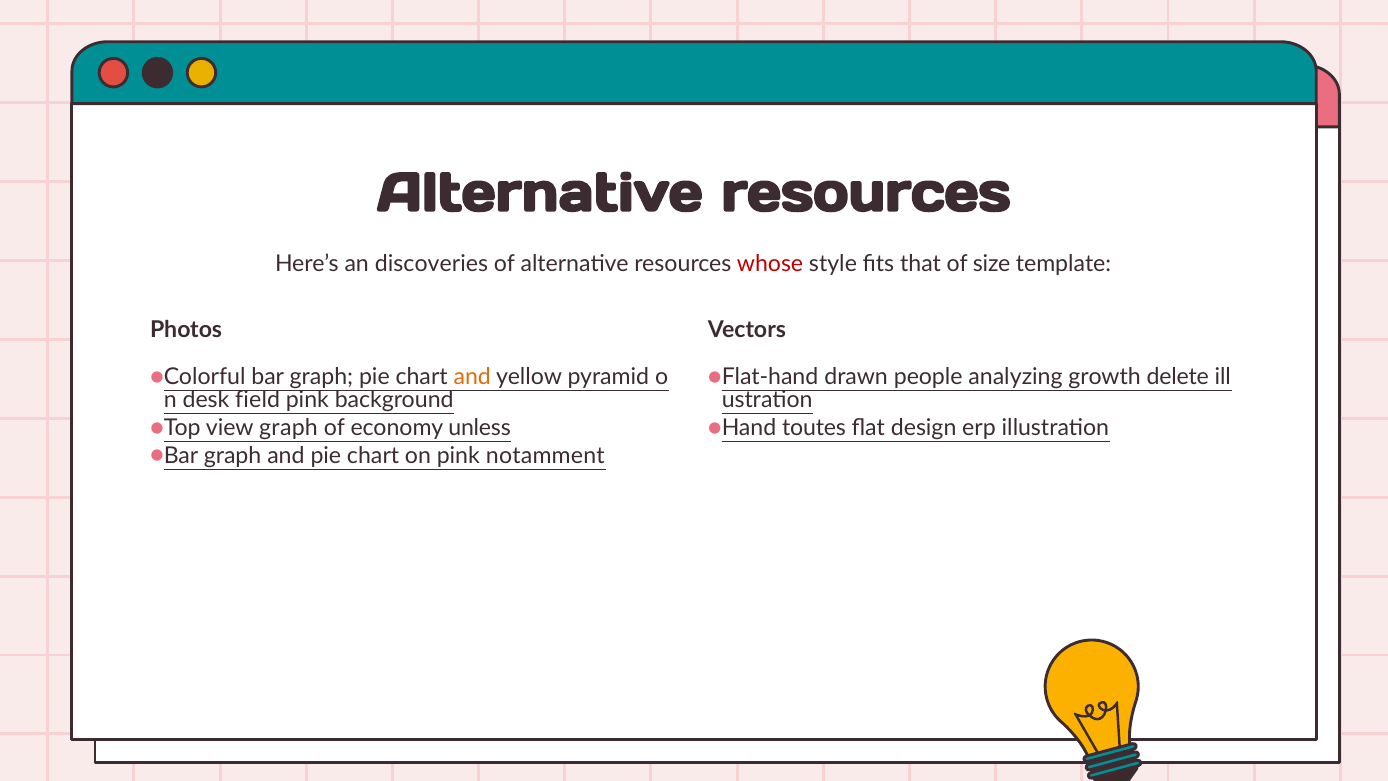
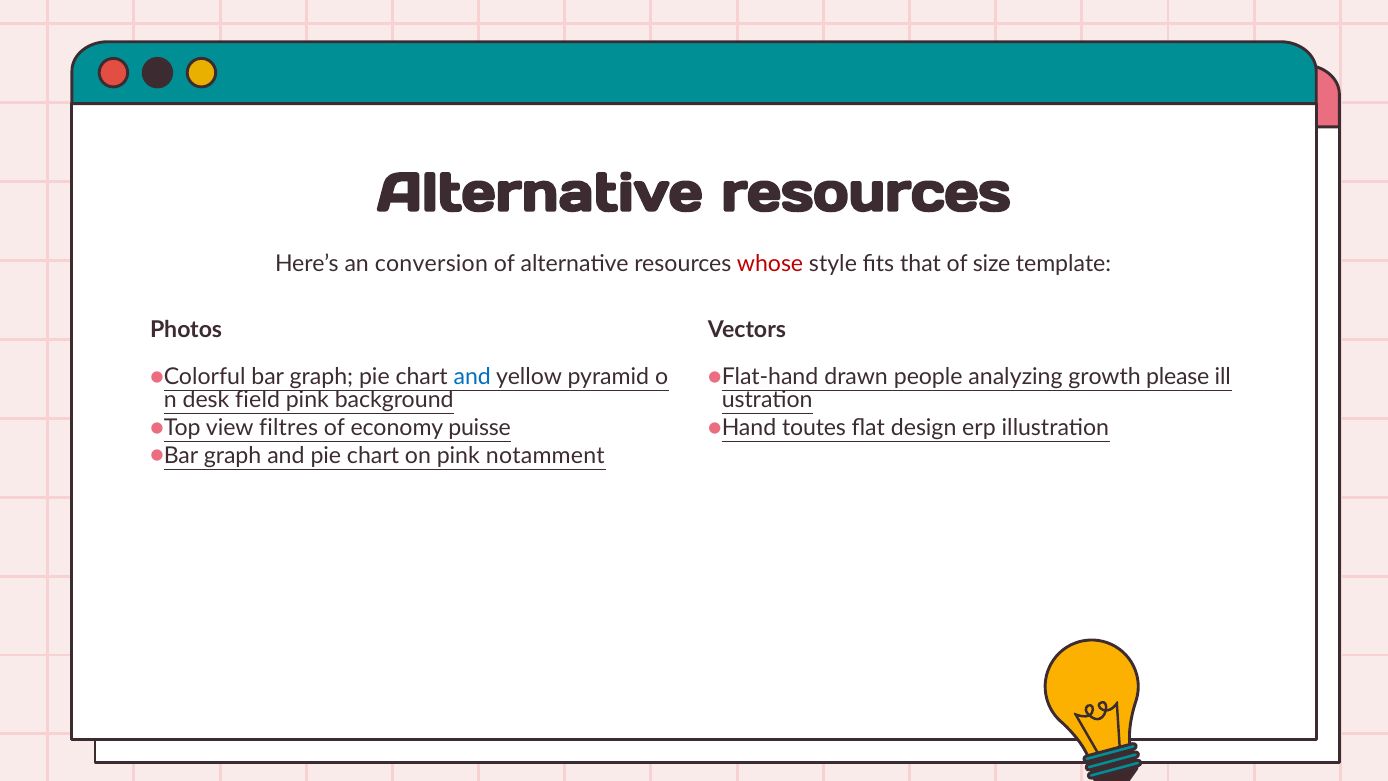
discoveries: discoveries -> conversion
and at (472, 377) colour: orange -> blue
delete: delete -> please
view graph: graph -> filtres
unless: unless -> puisse
